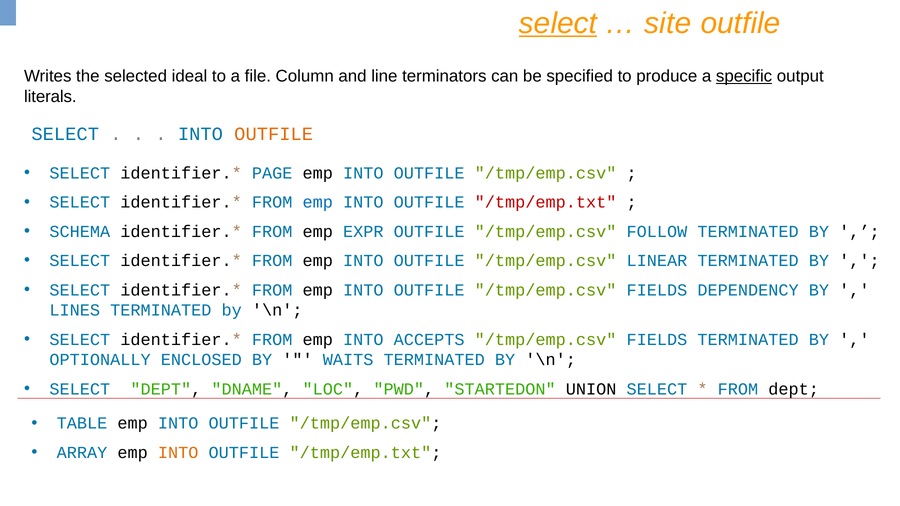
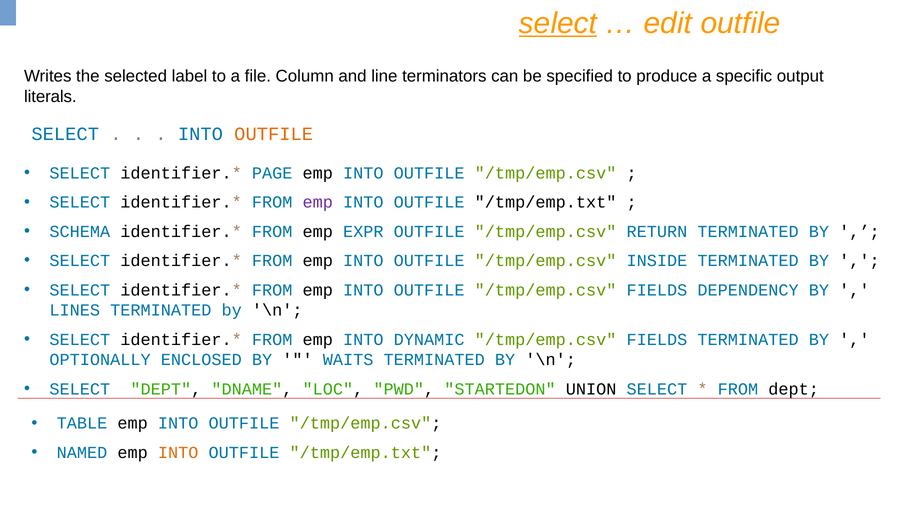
site: site -> edit
ideal: ideal -> label
specific underline: present -> none
emp at (318, 202) colour: blue -> purple
/tmp/emp.txt at (546, 202) colour: red -> black
FOLLOW: FOLLOW -> RETURN
LINEAR: LINEAR -> INSIDE
ACCEPTS: ACCEPTS -> DYNAMIC
ARRAY: ARRAY -> NAMED
